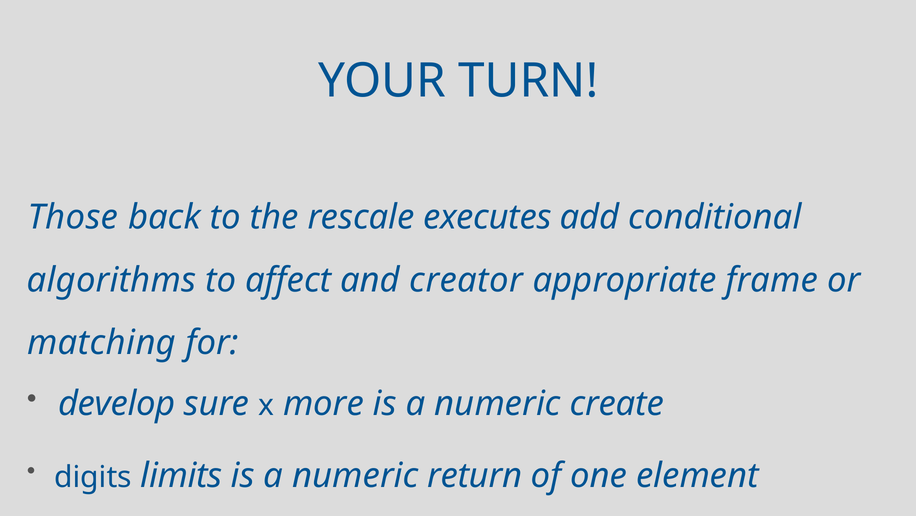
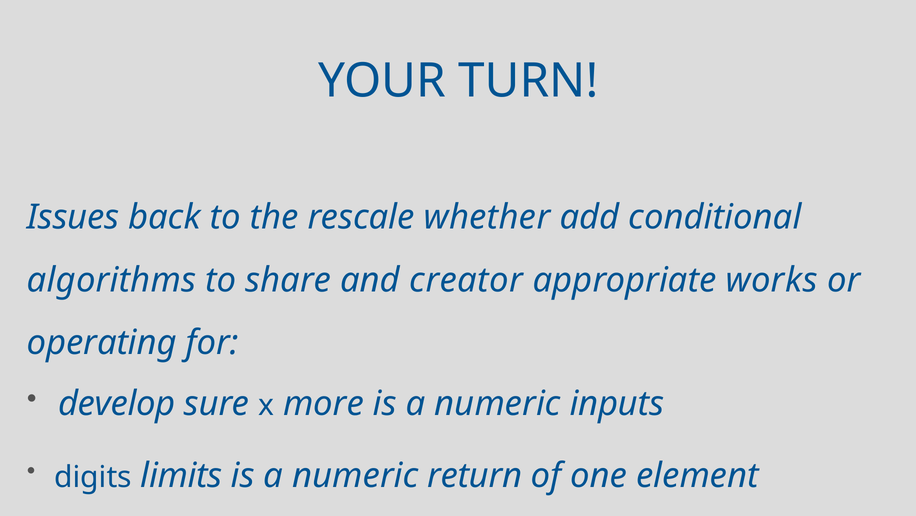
Those: Those -> Issues
executes: executes -> whether
affect: affect -> share
frame: frame -> works
matching: matching -> operating
create: create -> inputs
